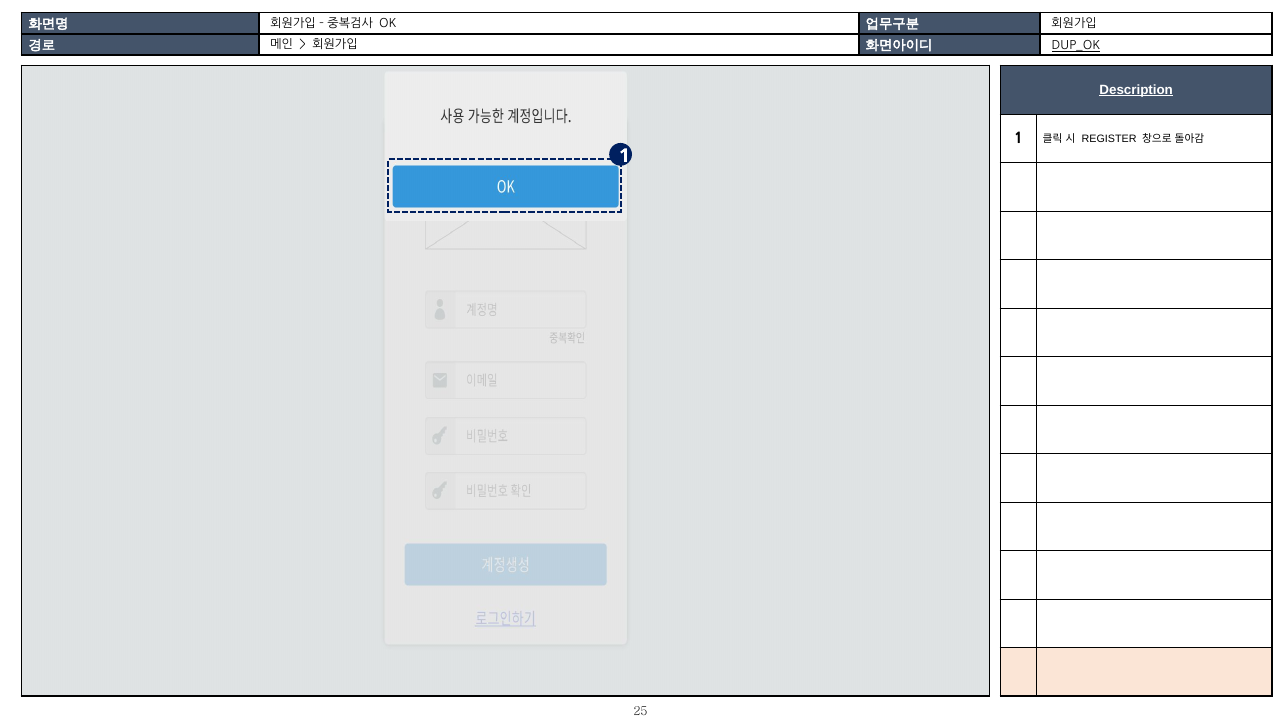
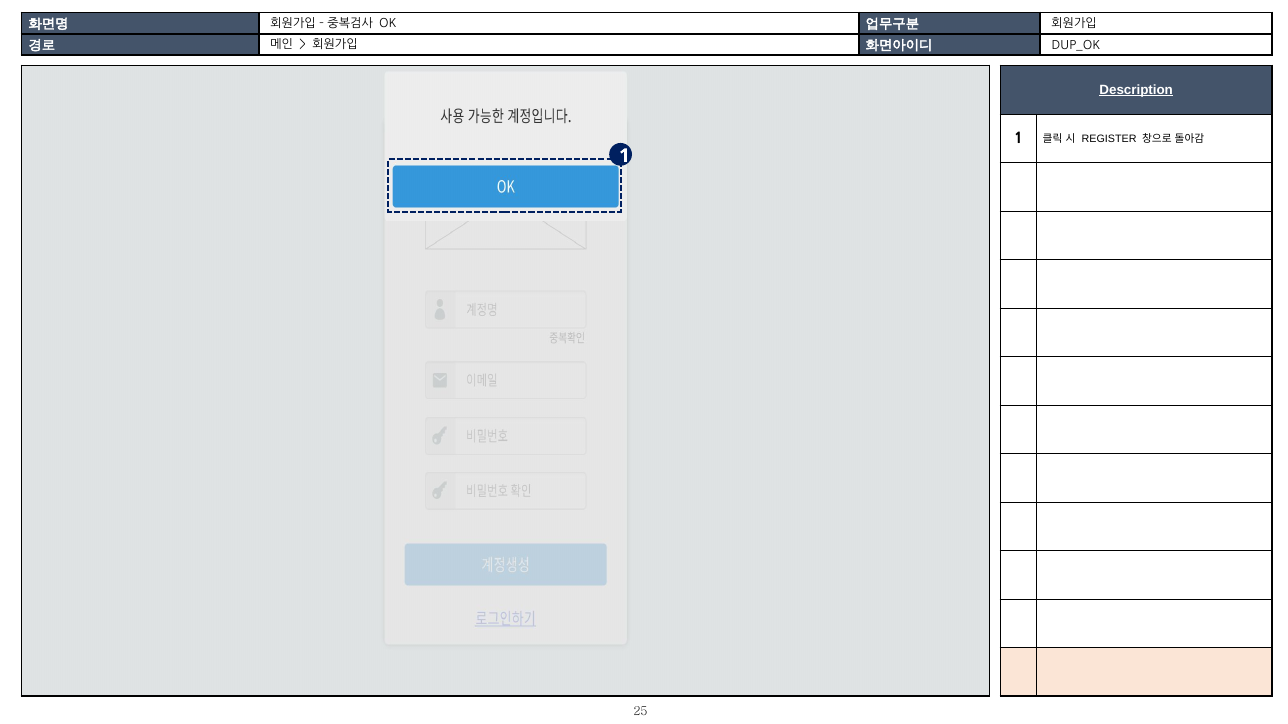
DUP_OK underline: present -> none
